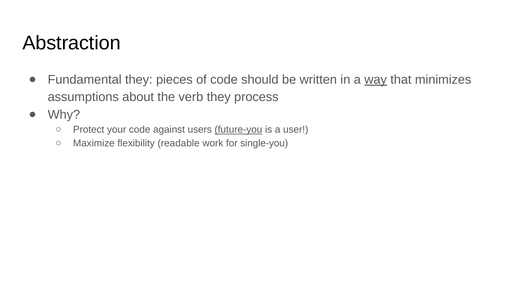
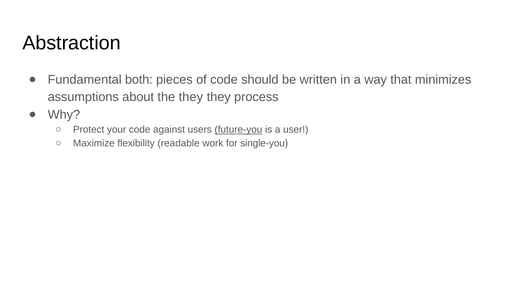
Fundamental they: they -> both
way underline: present -> none
the verb: verb -> they
